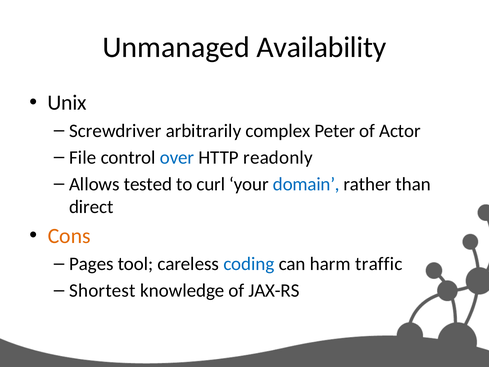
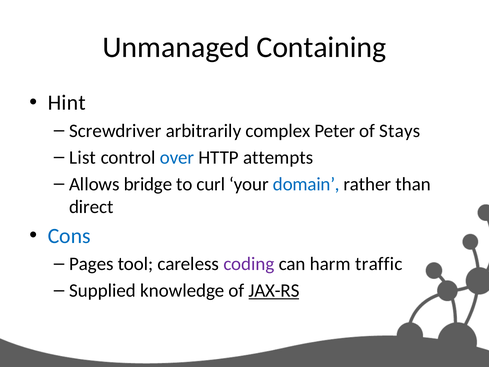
Availability: Availability -> Containing
Unix: Unix -> Hint
Actor: Actor -> Stays
File: File -> List
readonly: readonly -> attempts
tested: tested -> bridge
Cons colour: orange -> blue
coding colour: blue -> purple
Shortest: Shortest -> Supplied
JAX-RS underline: none -> present
